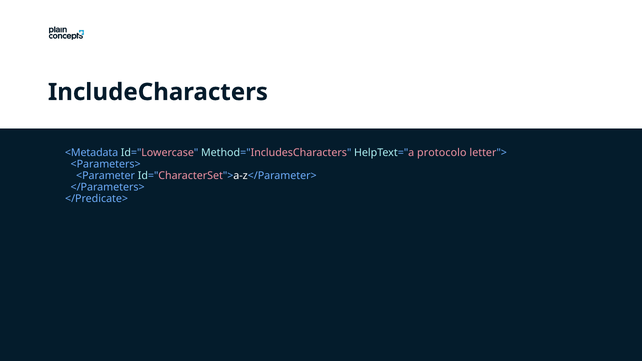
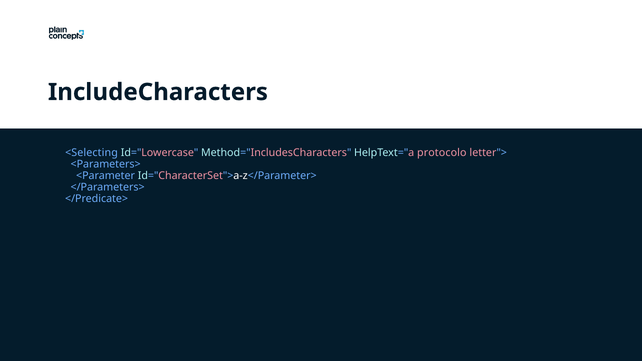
<Metadata: <Metadata -> <Selecting
